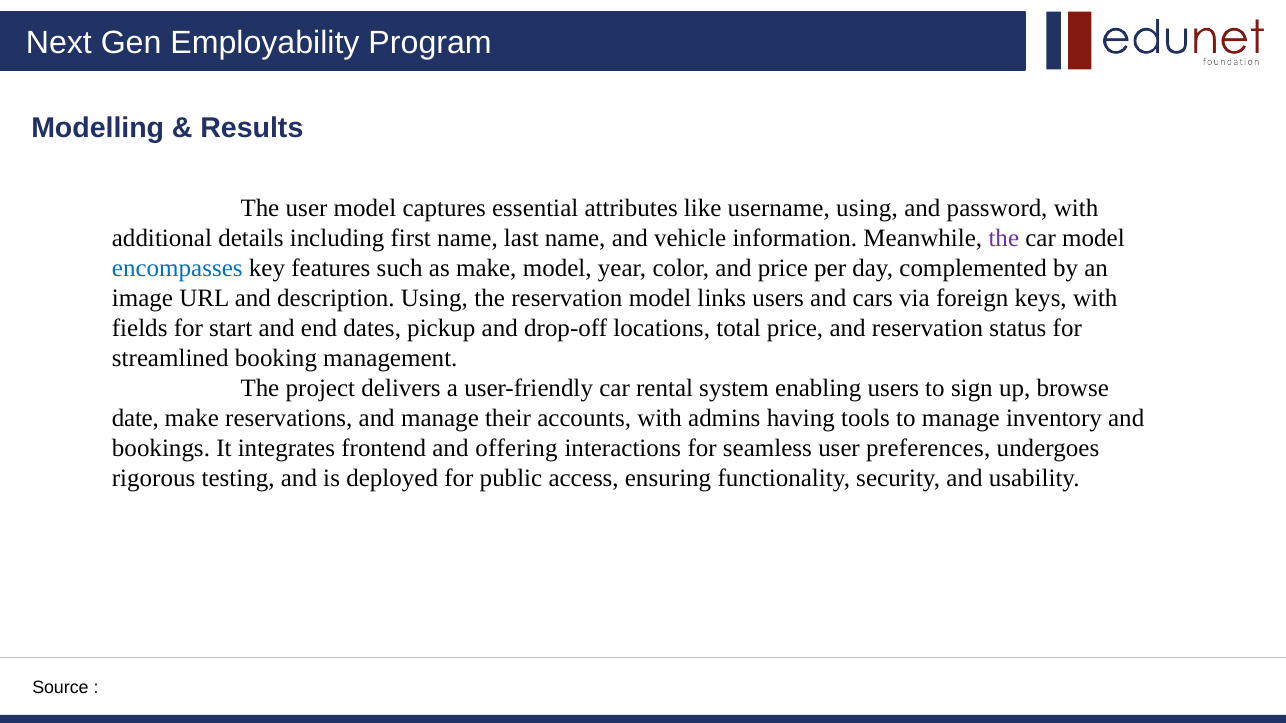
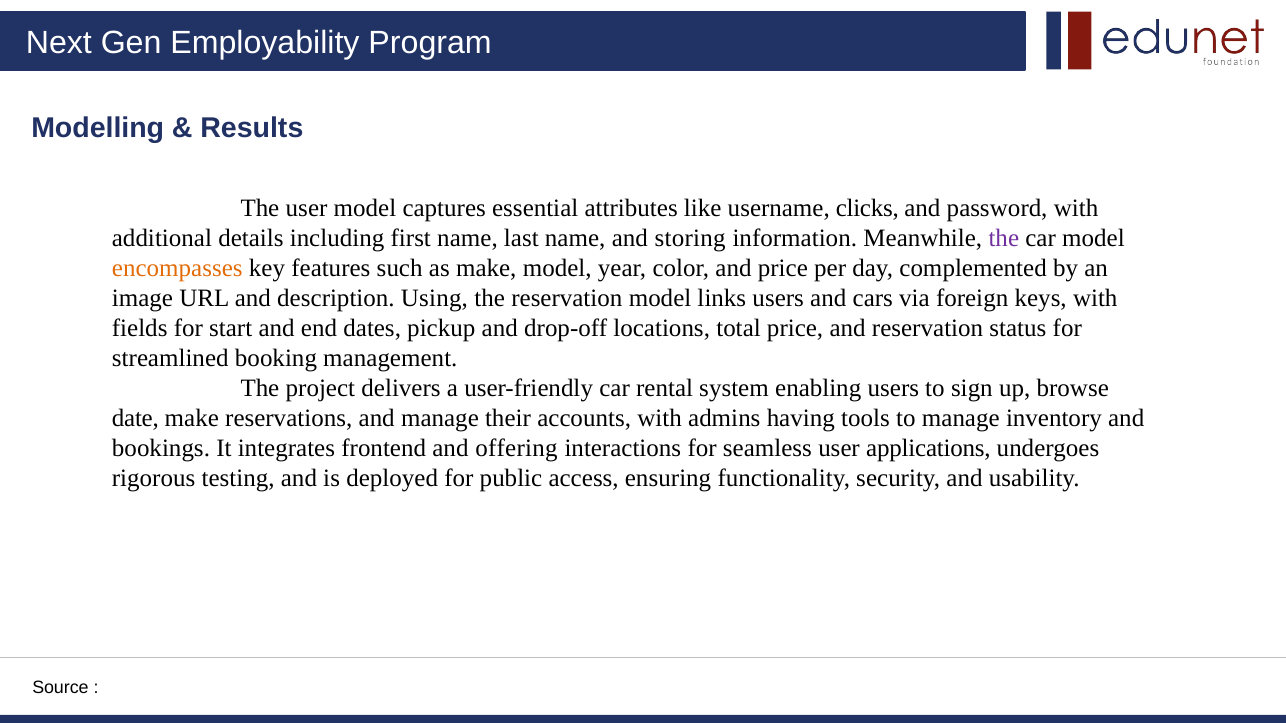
username using: using -> clicks
vehicle: vehicle -> storing
encompasses colour: blue -> orange
preferences: preferences -> applications
